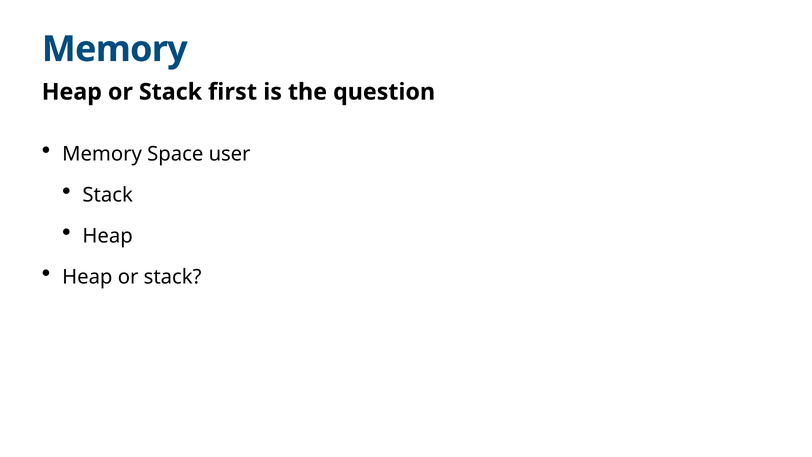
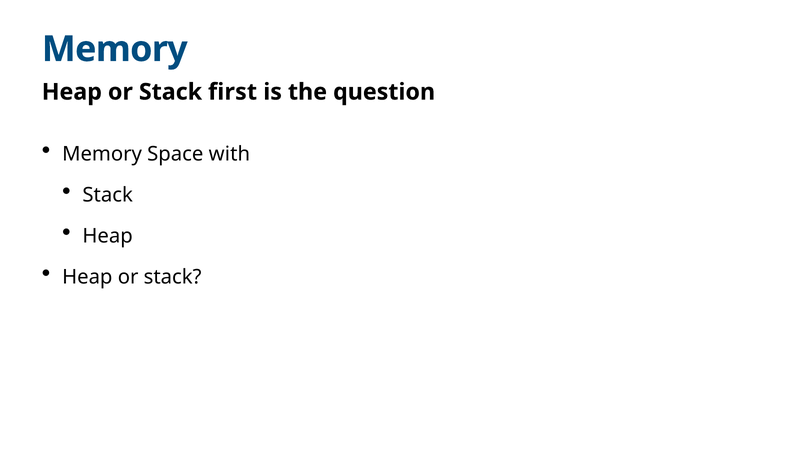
user: user -> with
